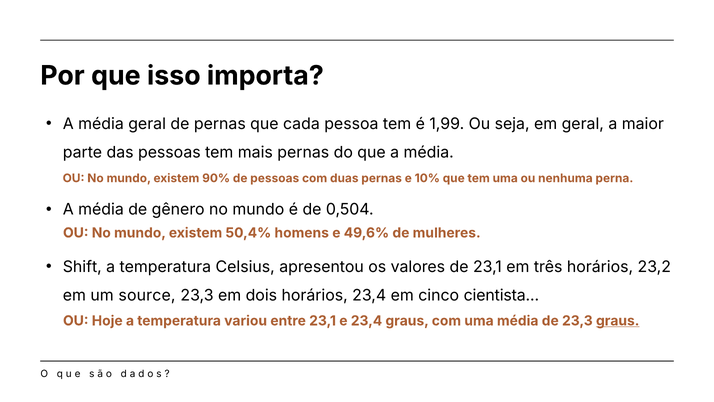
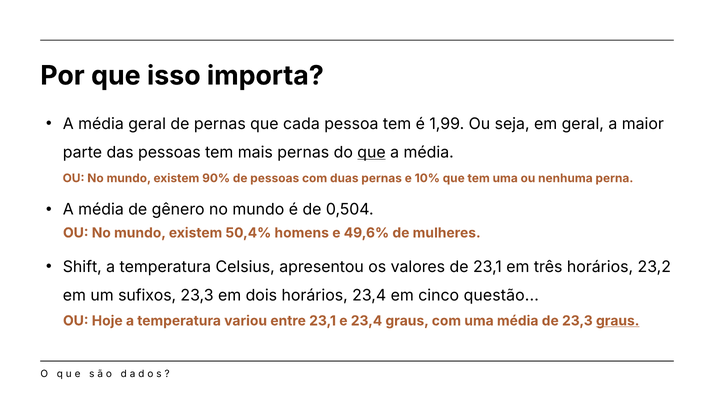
que at (372, 152) underline: none -> present
source: source -> sufixos
cientista: cientista -> questão
